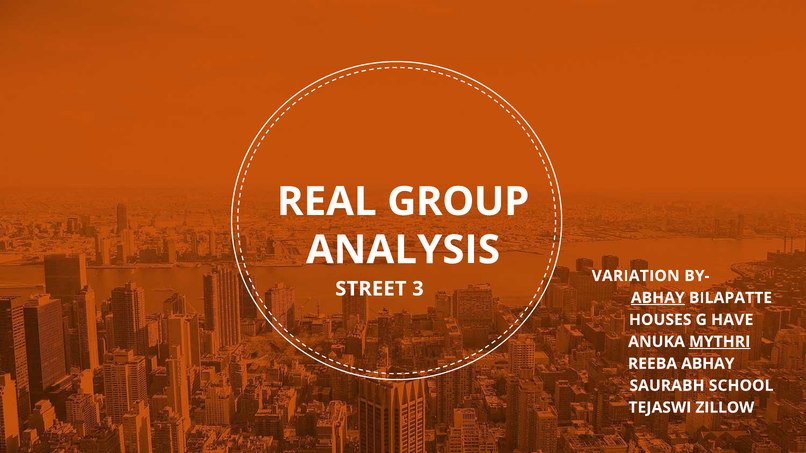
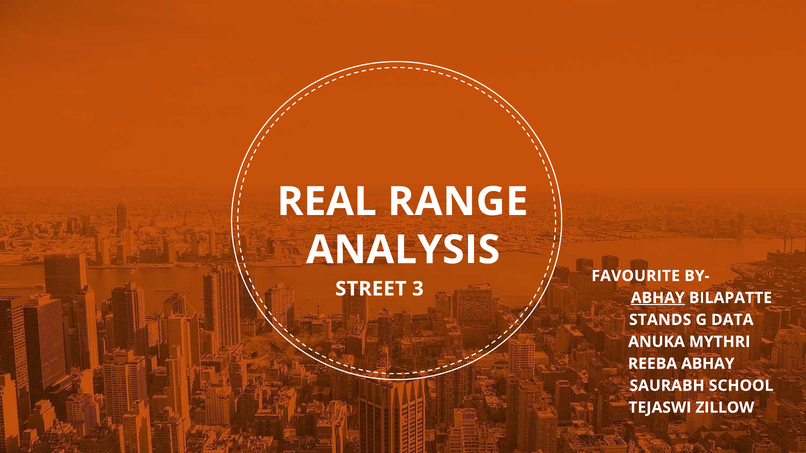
GROUP: GROUP -> RANGE
VARIATION: VARIATION -> FAVOURITE
HOUSES: HOUSES -> STANDS
HAVE: HAVE -> DATA
MYTHRI underline: present -> none
